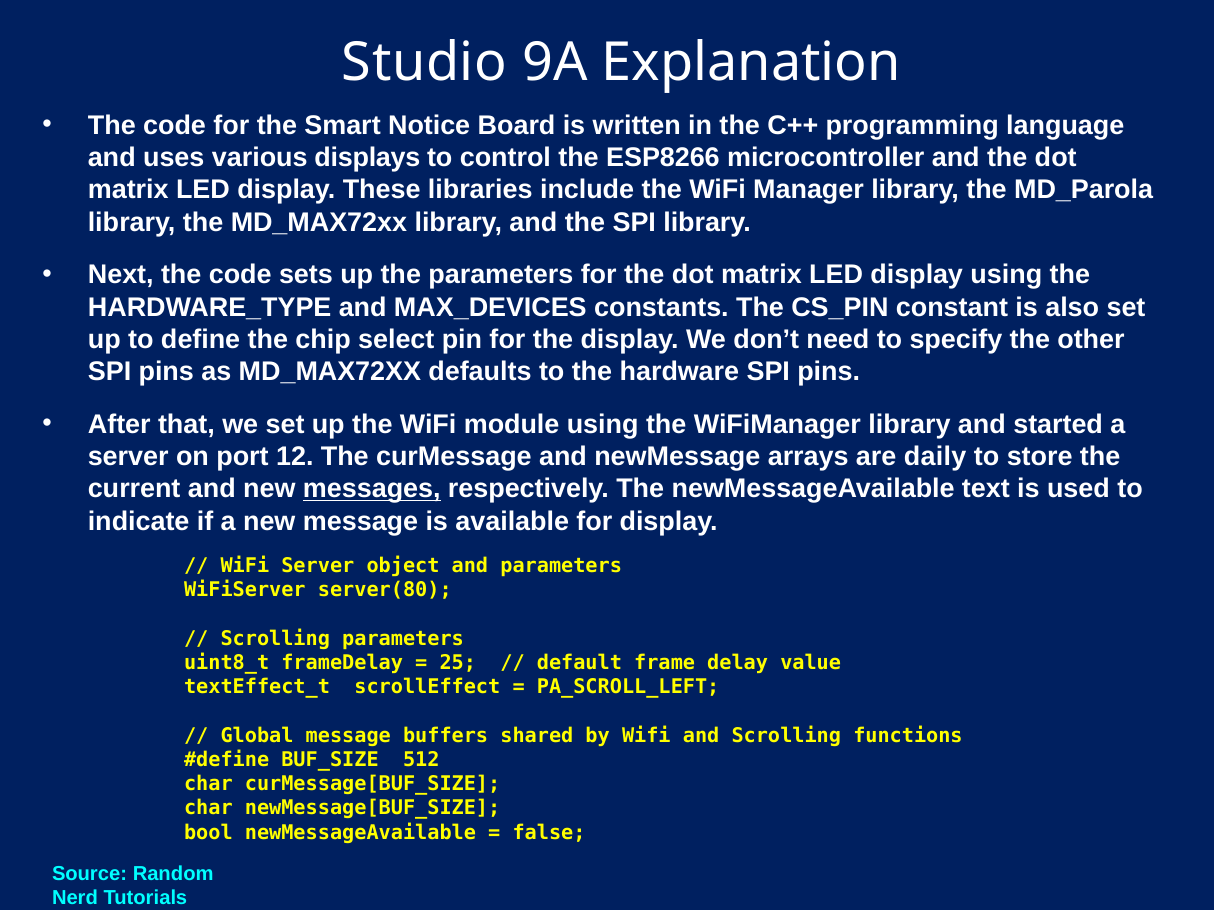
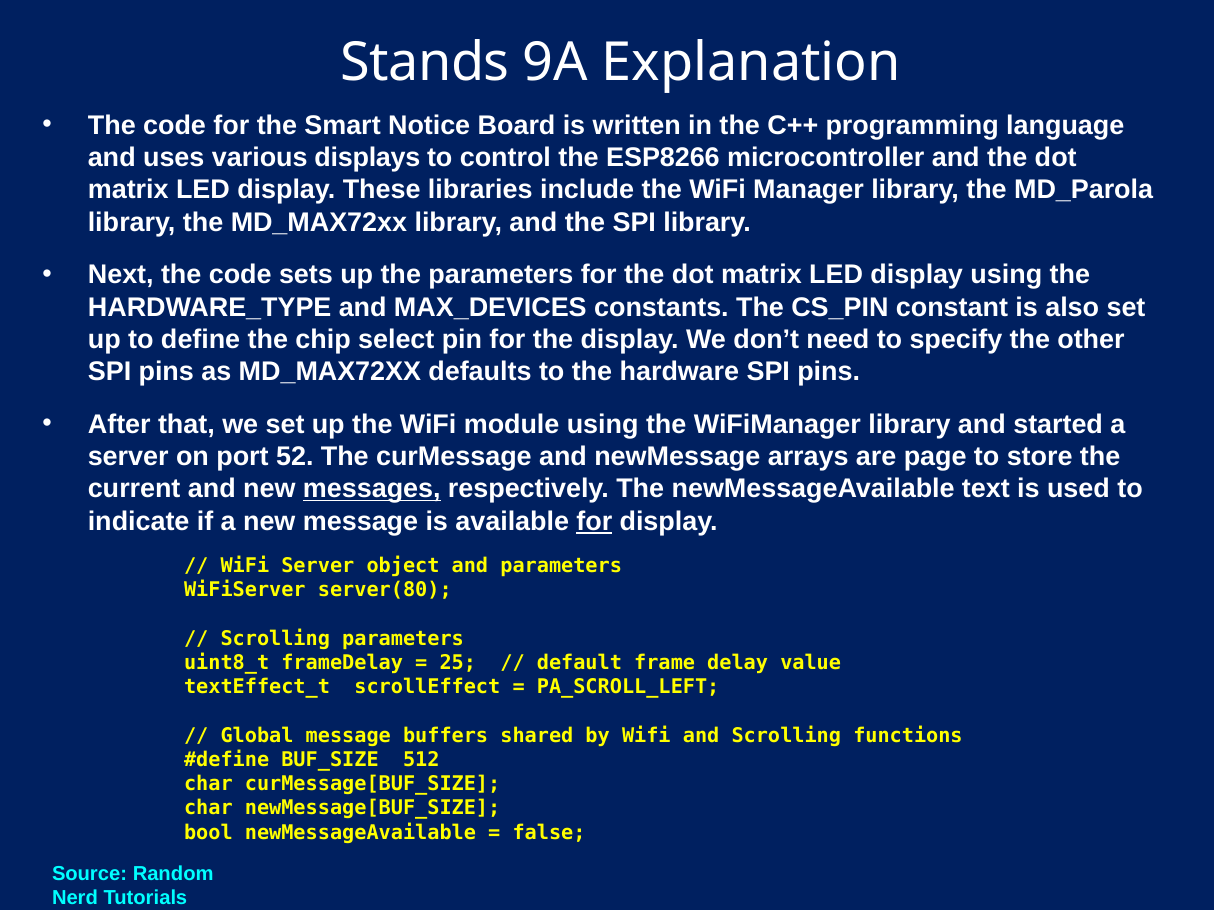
Studio: Studio -> Stands
12: 12 -> 52
daily: daily -> page
for at (594, 522) underline: none -> present
